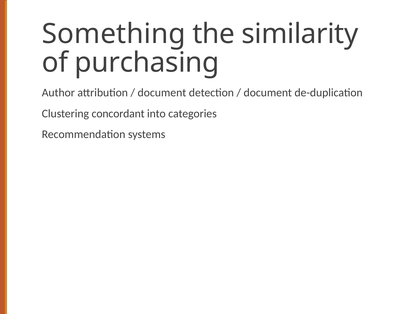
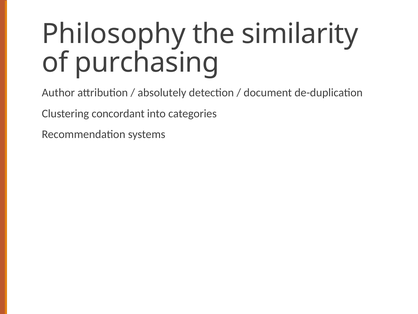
Something: Something -> Philosophy
document at (162, 93): document -> absolutely
